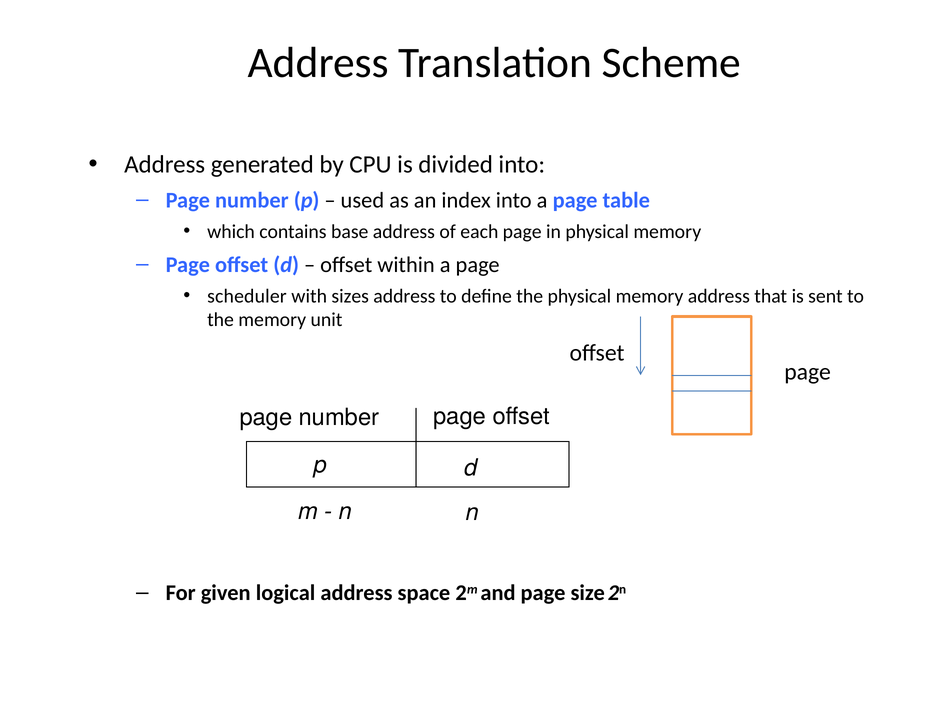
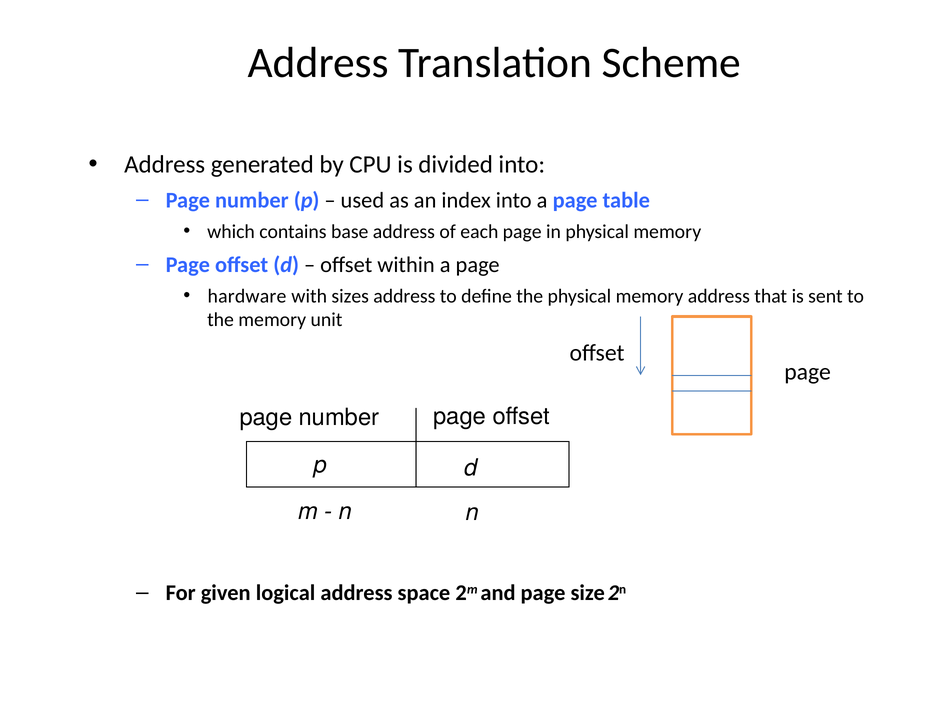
scheduler: scheduler -> hardware
